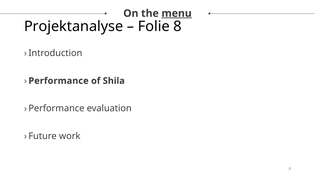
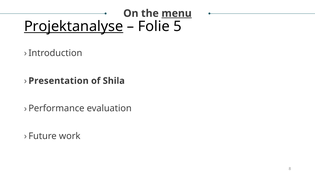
Projektanalyse underline: none -> present
Folie 8: 8 -> 5
Performance: Performance -> Presentation
